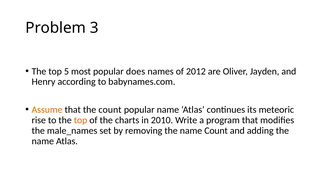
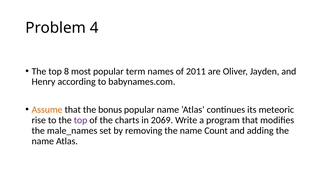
3: 3 -> 4
5: 5 -> 8
does: does -> term
2012: 2012 -> 2011
the count: count -> bonus
top at (81, 120) colour: orange -> purple
2010: 2010 -> 2069
